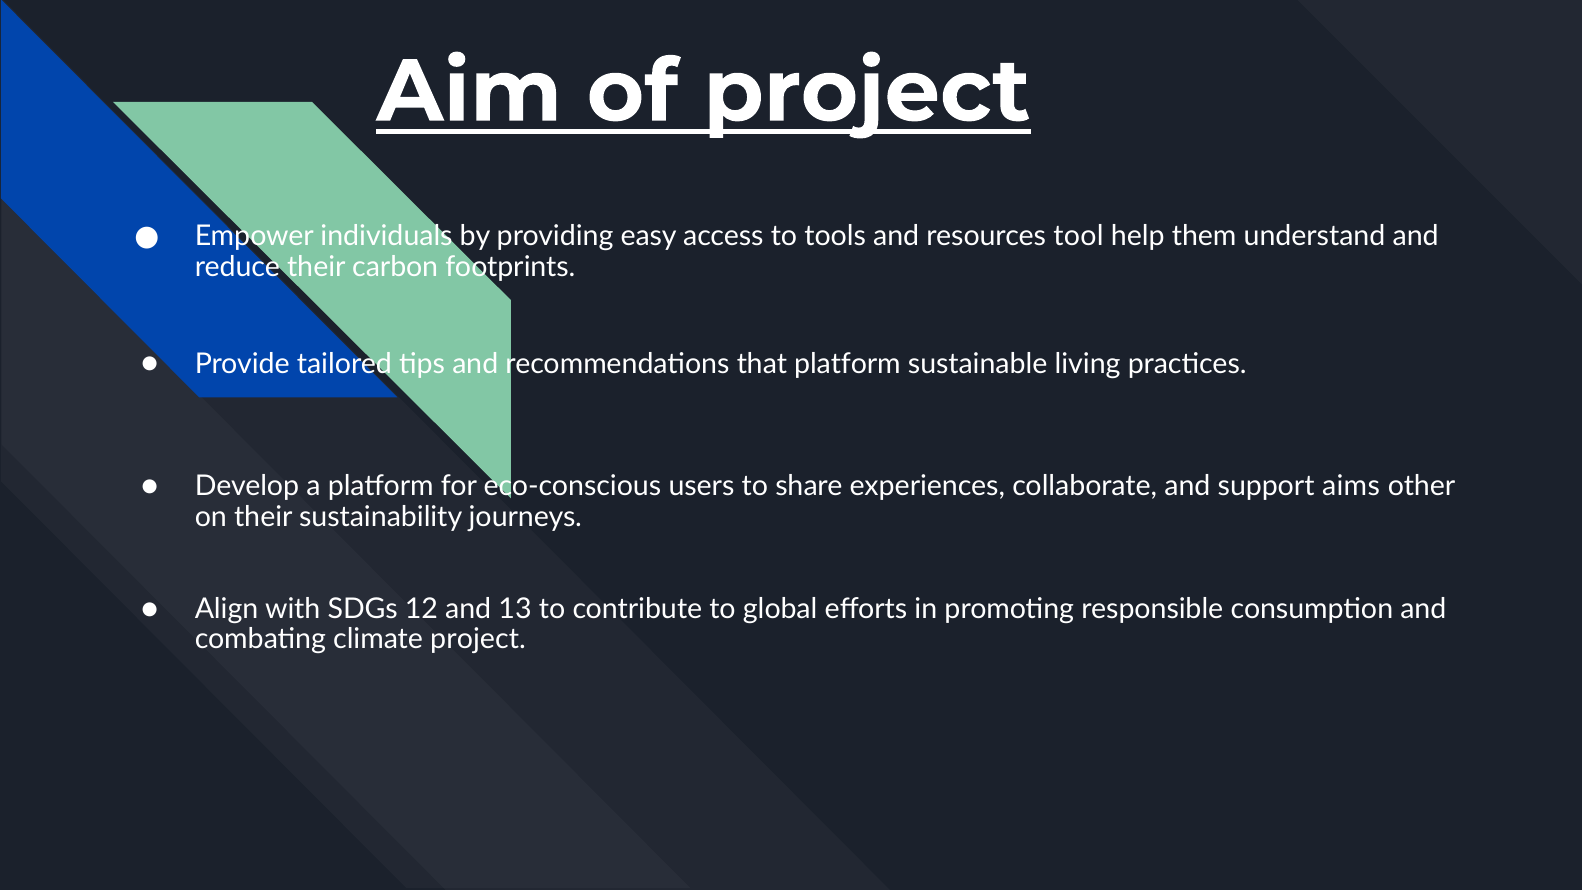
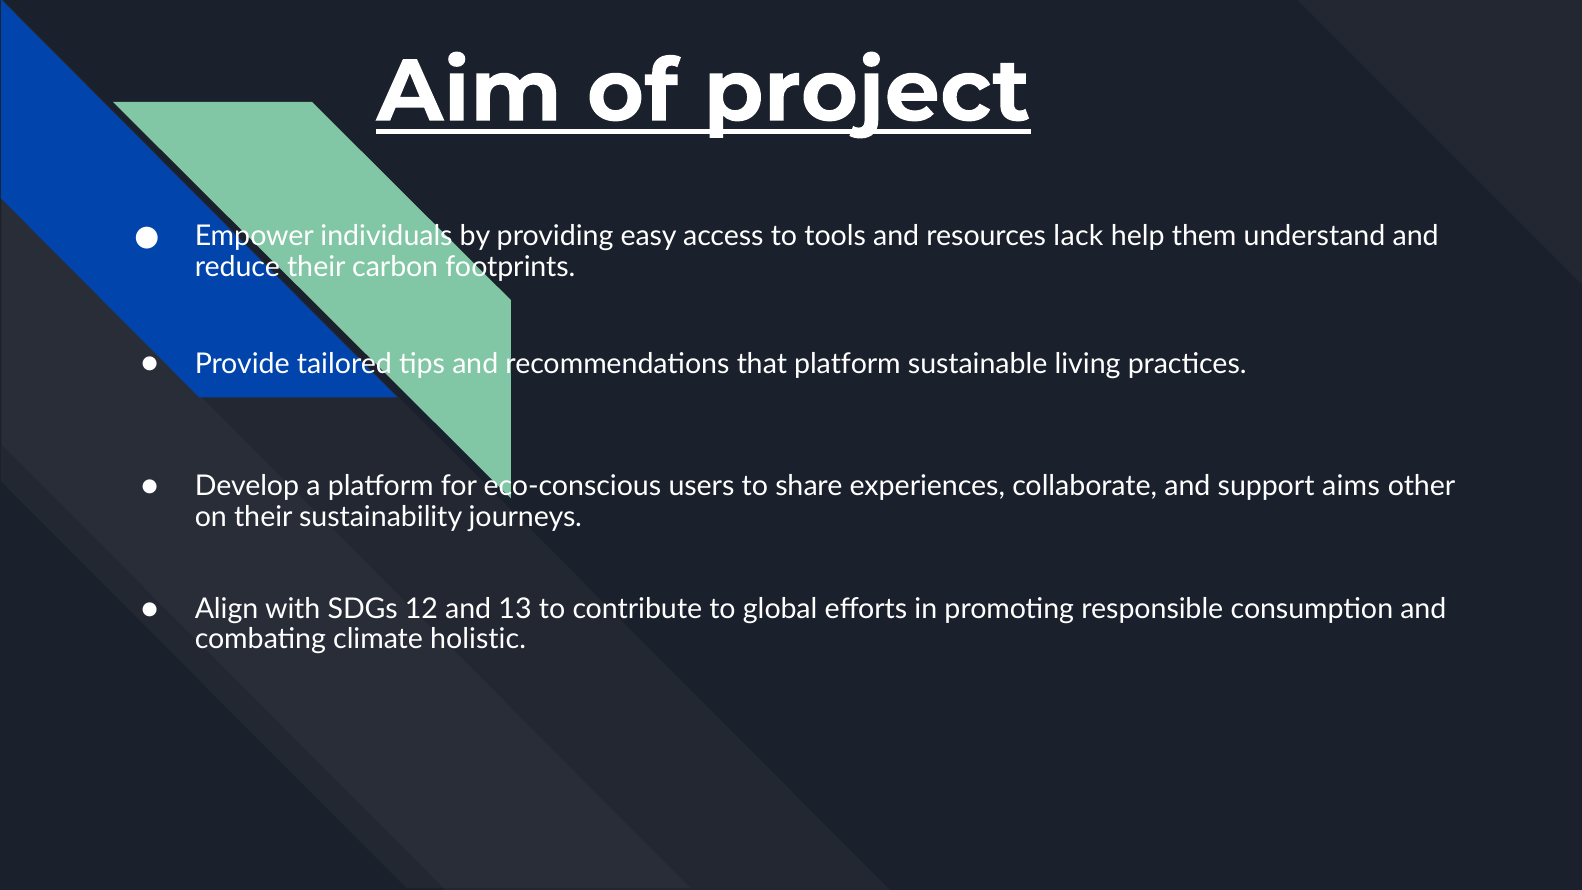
tool: tool -> lack
climate project: project -> holistic
